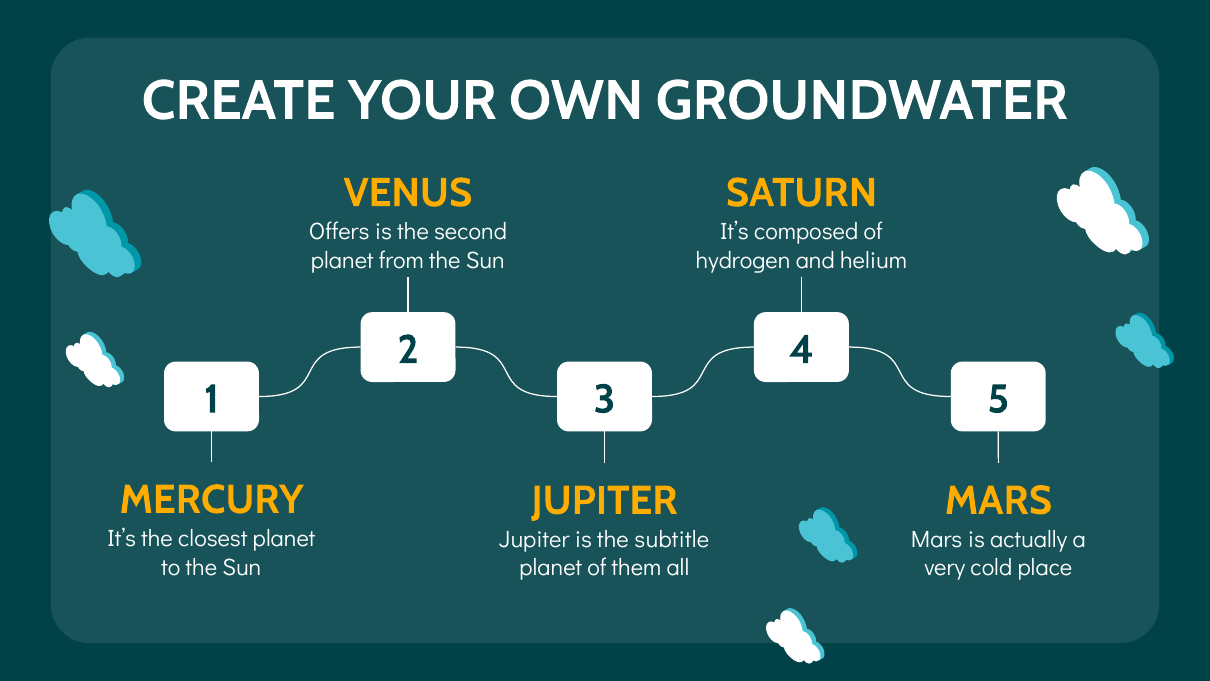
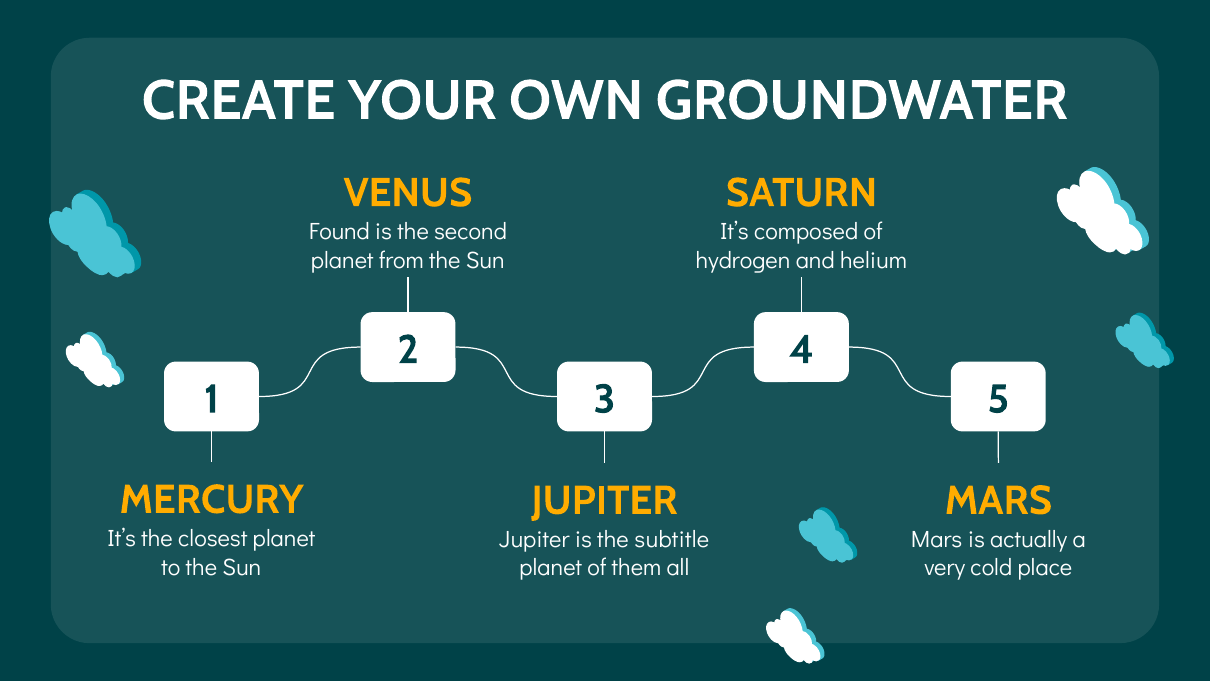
Offers: Offers -> Found
